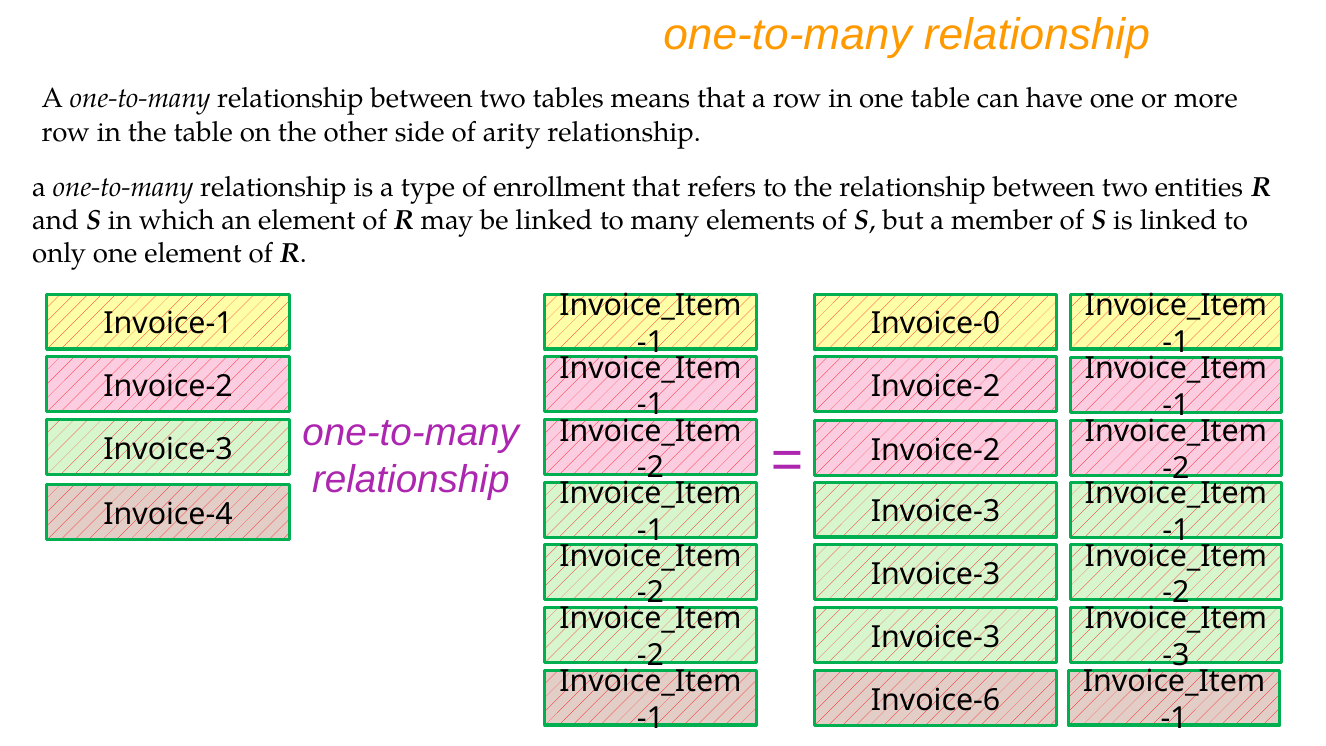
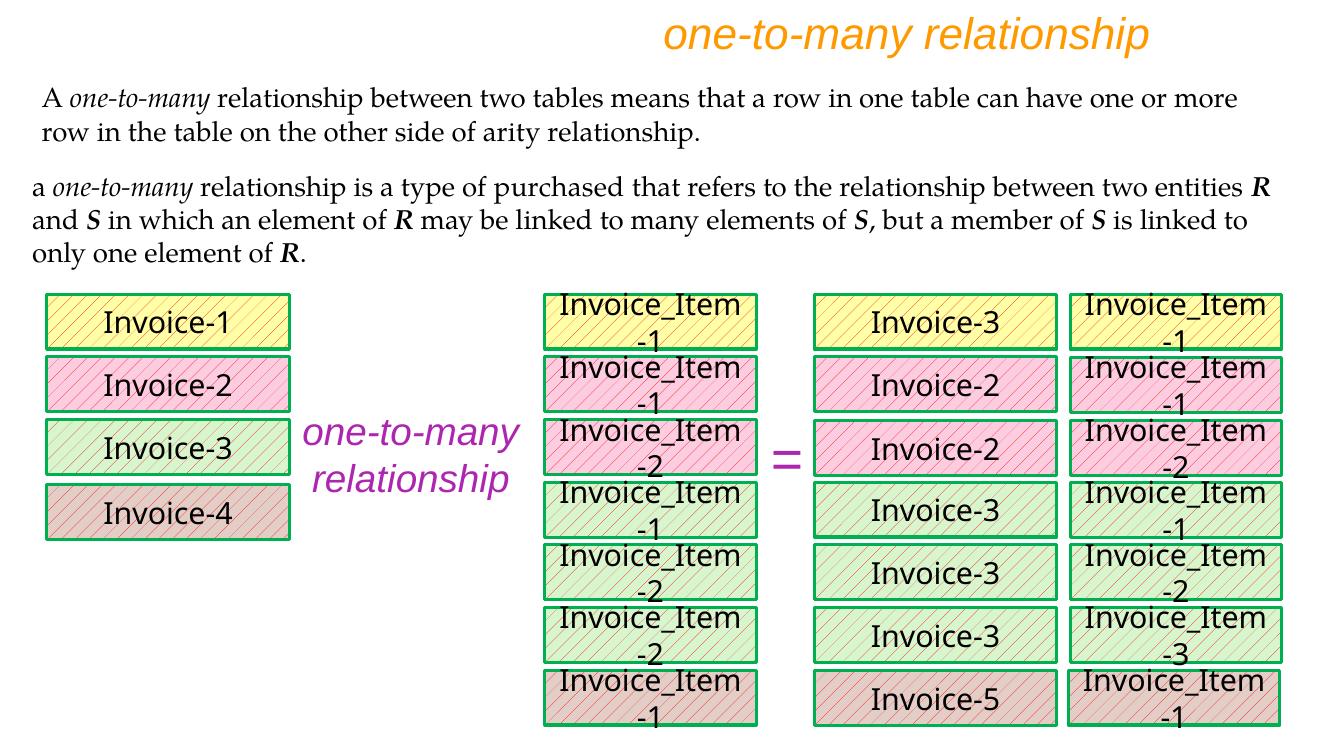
enrollment: enrollment -> purchased
Invoice-0 at (936, 324): Invoice-0 -> Invoice-3
Invoice-6: Invoice-6 -> Invoice-5
